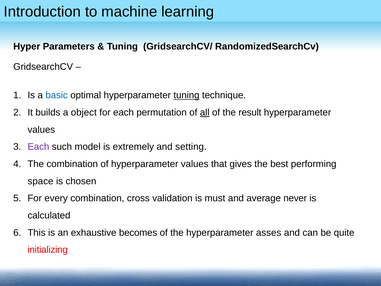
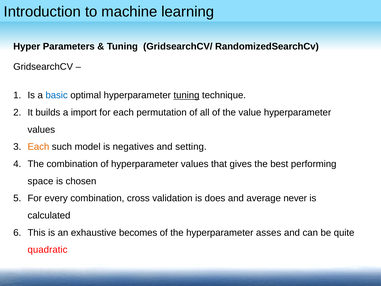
object: object -> import
all underline: present -> none
result: result -> value
Each at (38, 147) colour: purple -> orange
extremely: extremely -> negatives
must: must -> does
initializing: initializing -> quadratic
